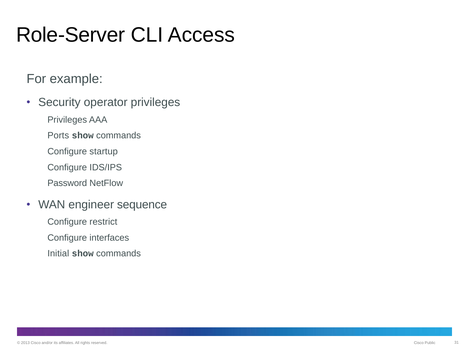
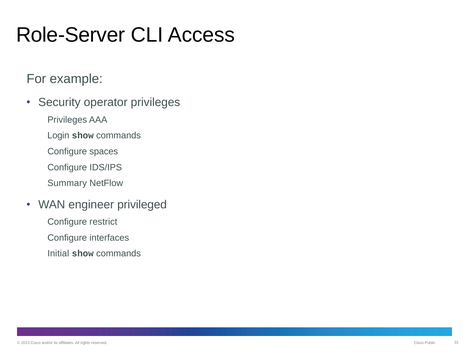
Ports: Ports -> Login
startup: startup -> spaces
Password: Password -> Summary
sequence: sequence -> privileged
